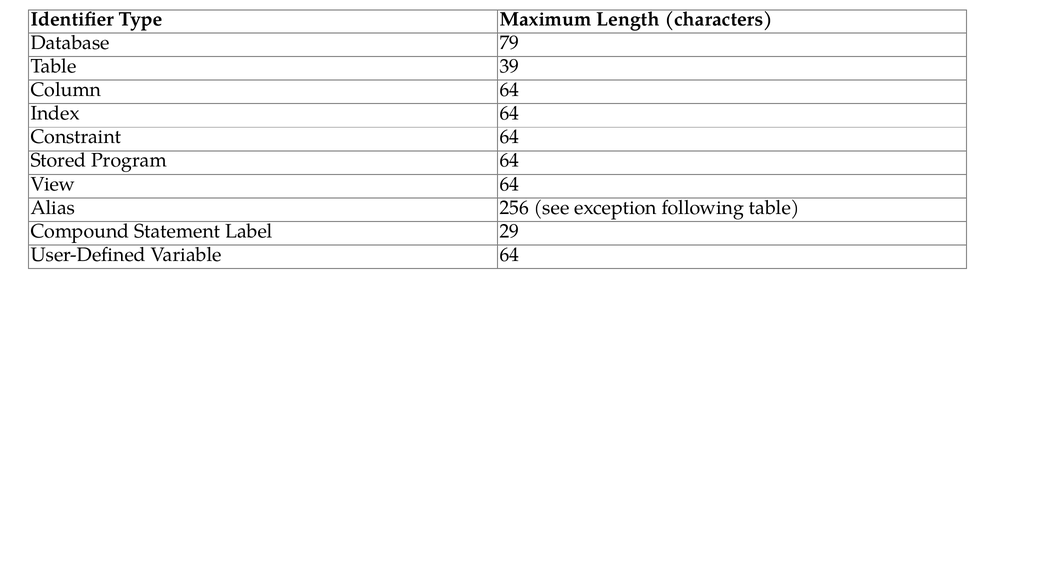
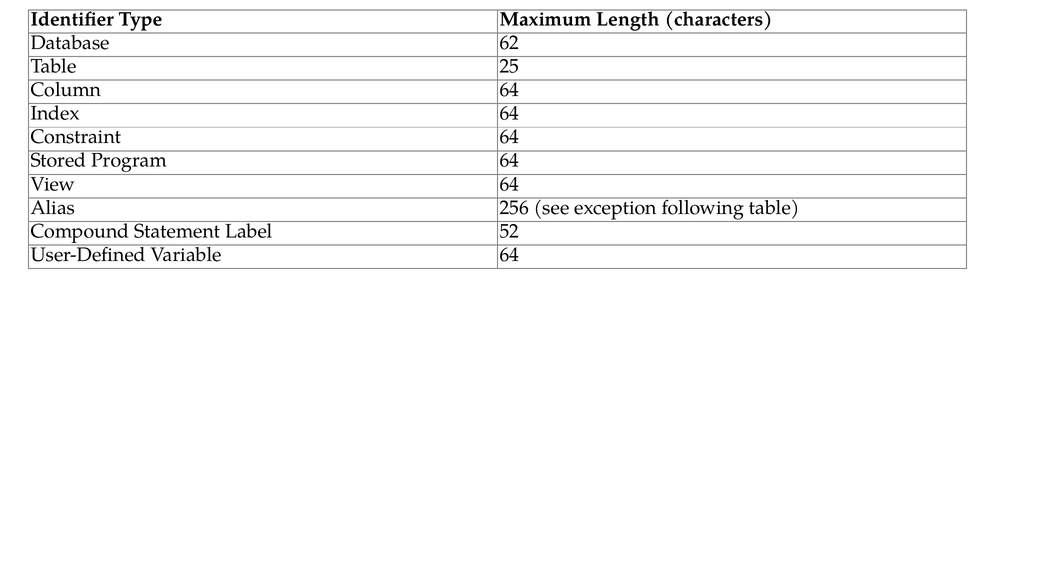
79: 79 -> 62
39: 39 -> 25
29: 29 -> 52
